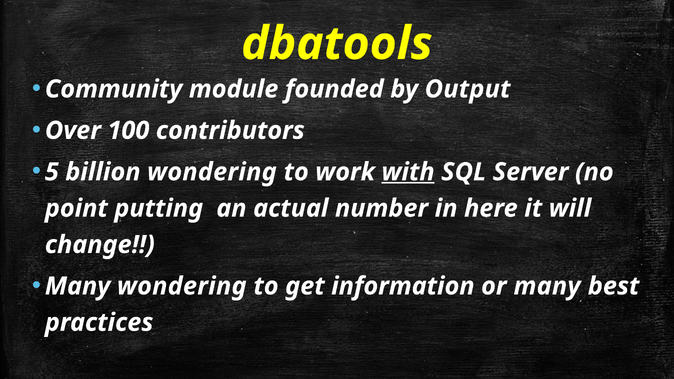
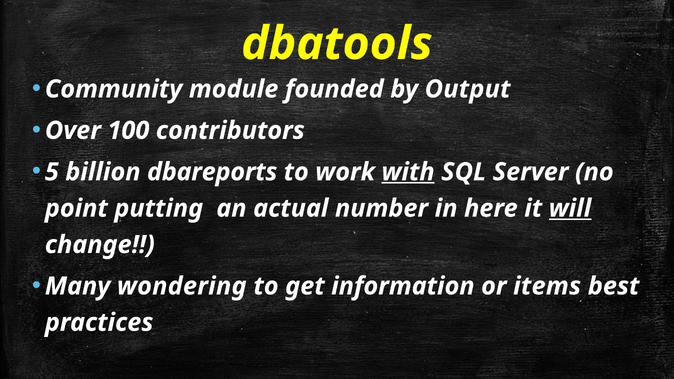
billion wondering: wondering -> dbareports
will underline: none -> present
or many: many -> items
